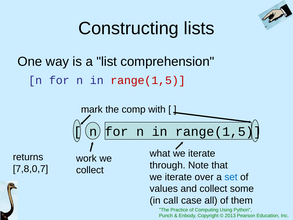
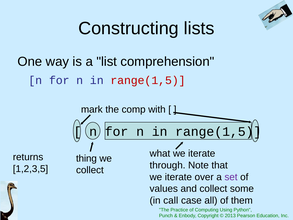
work: work -> thing
7,8,0,7: 7,8,0,7 -> 1,2,3,5
set colour: blue -> purple
